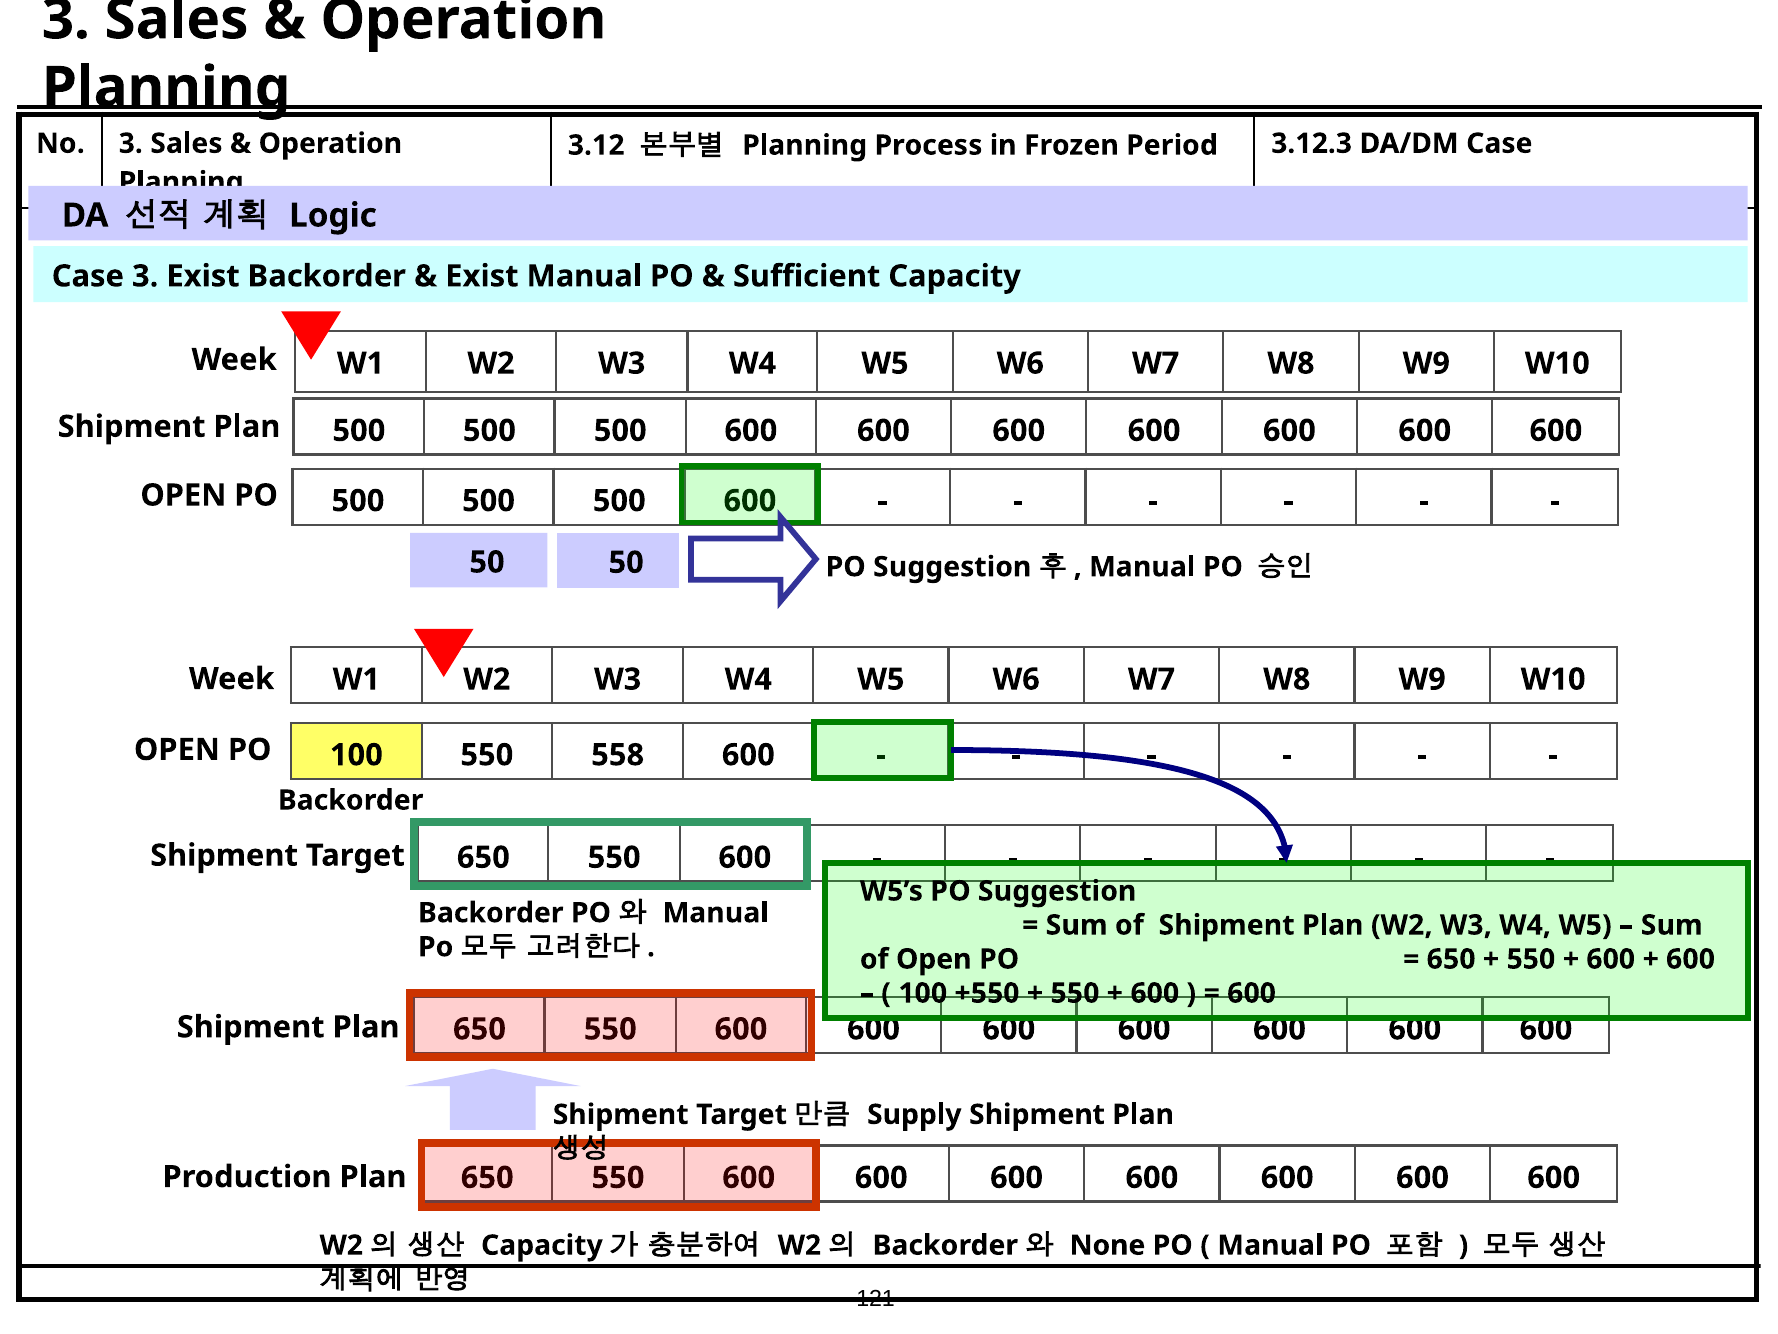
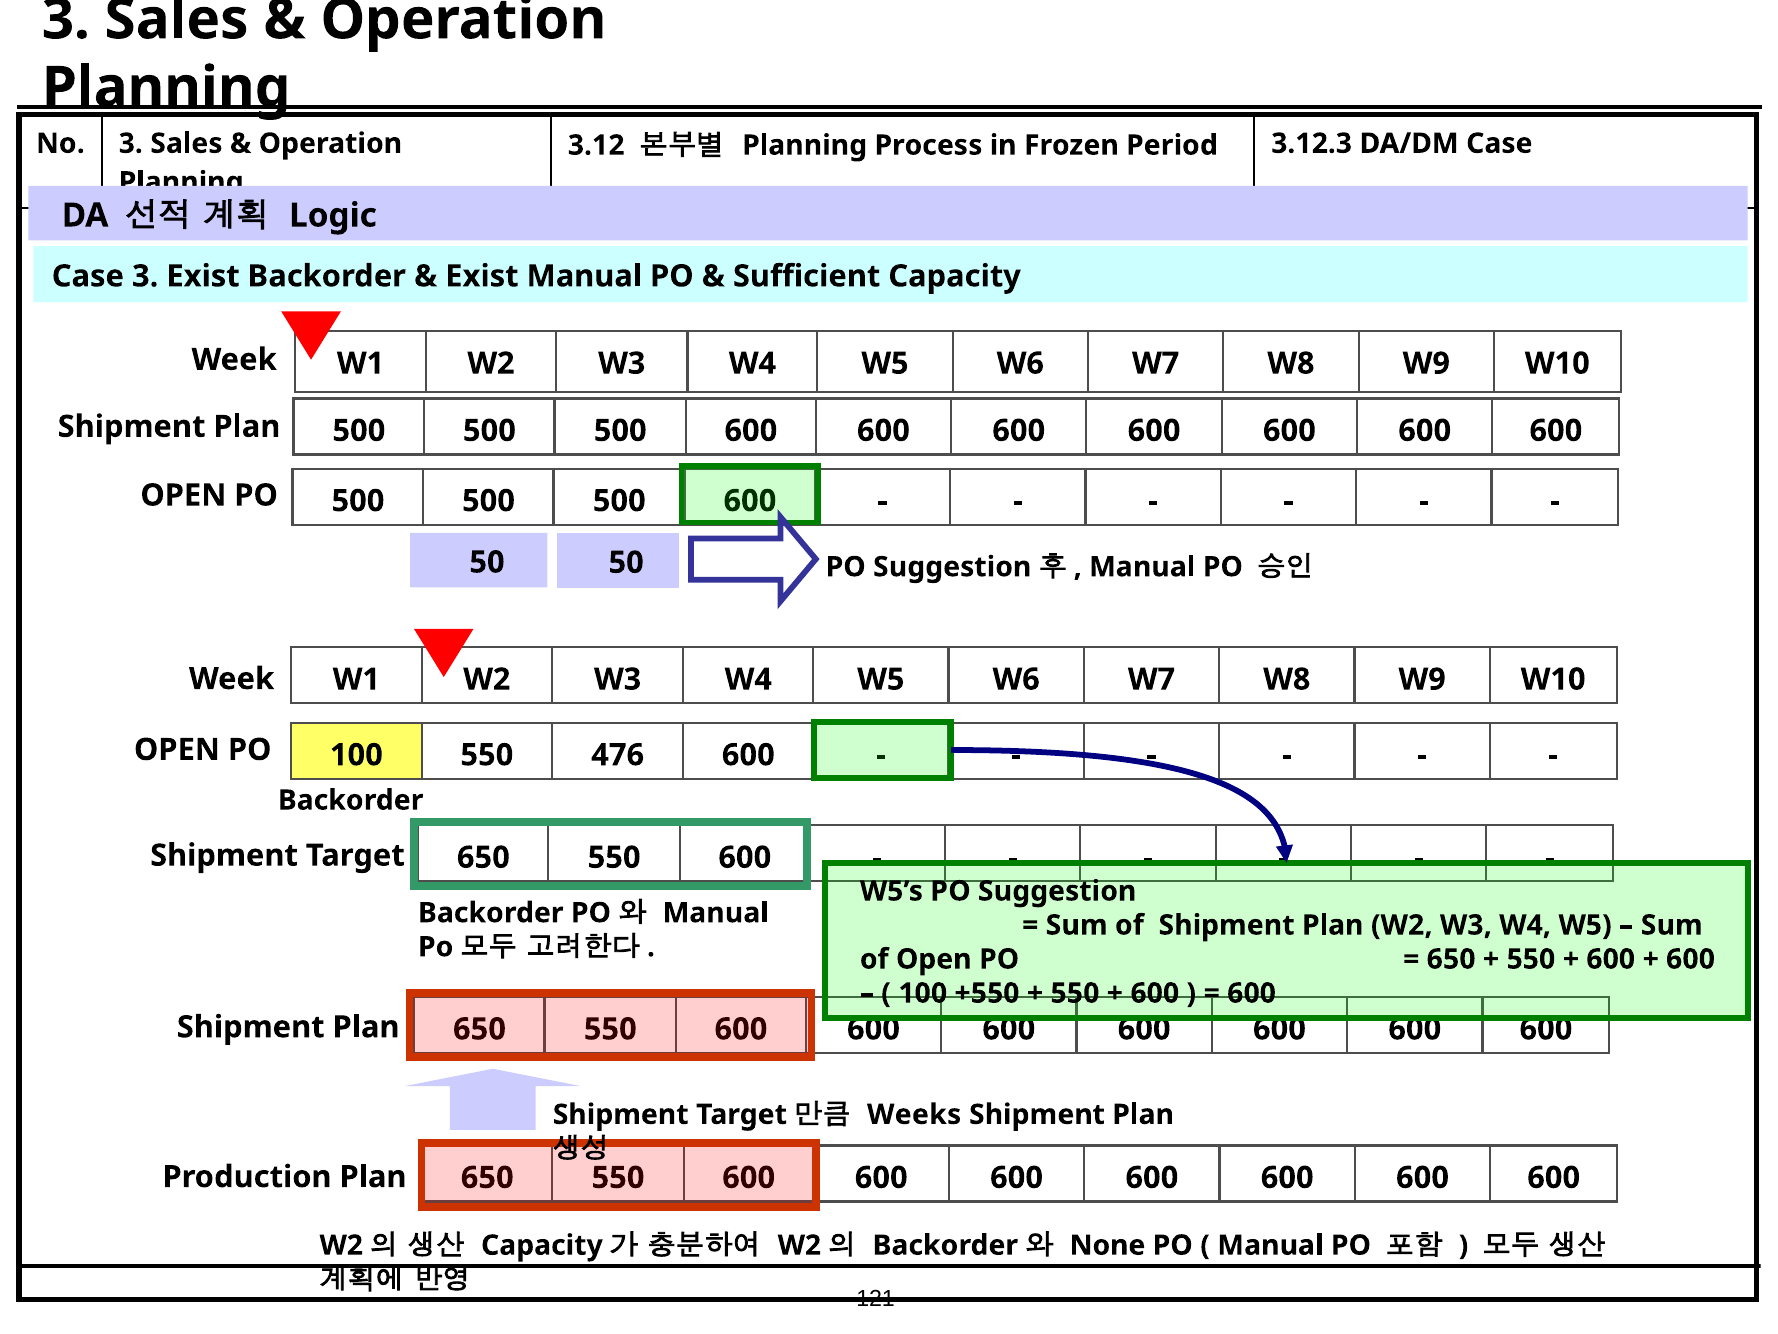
558: 558 -> 476
Supply: Supply -> Weeks
